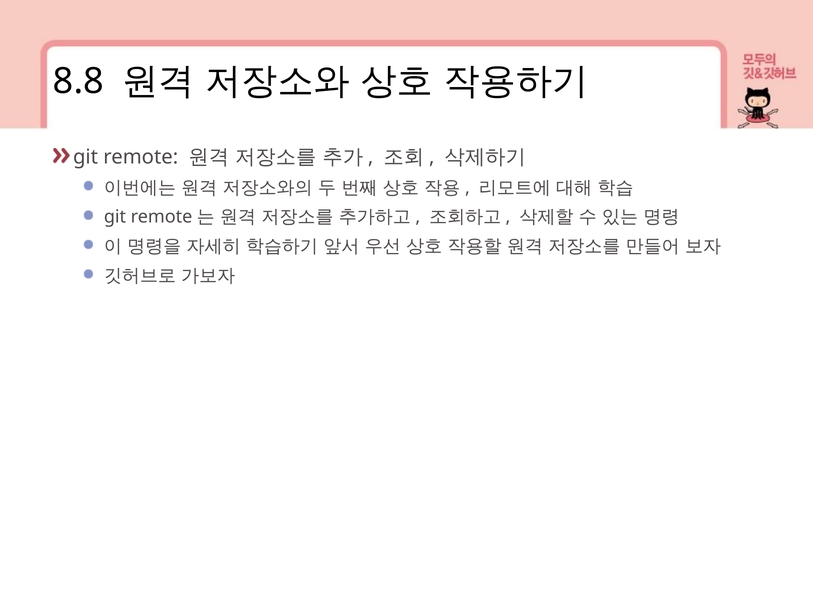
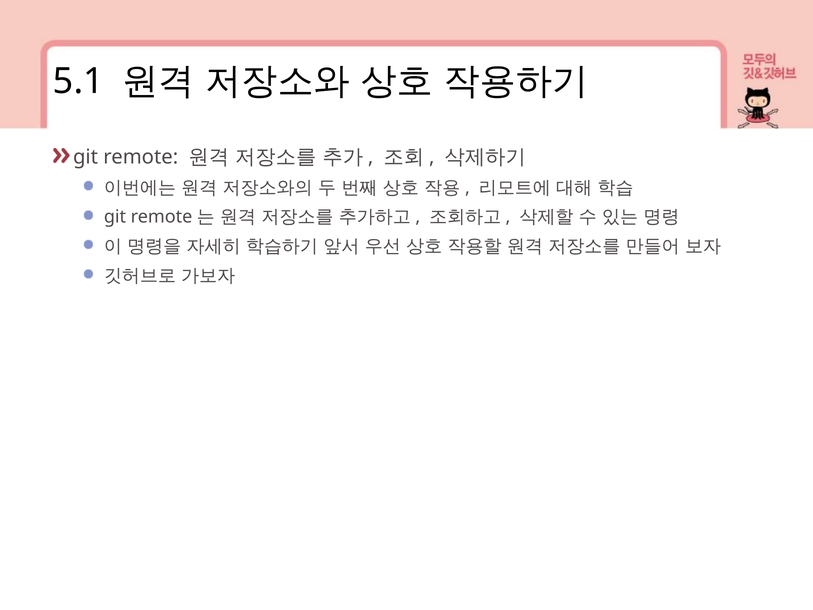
8.8: 8.8 -> 5.1
